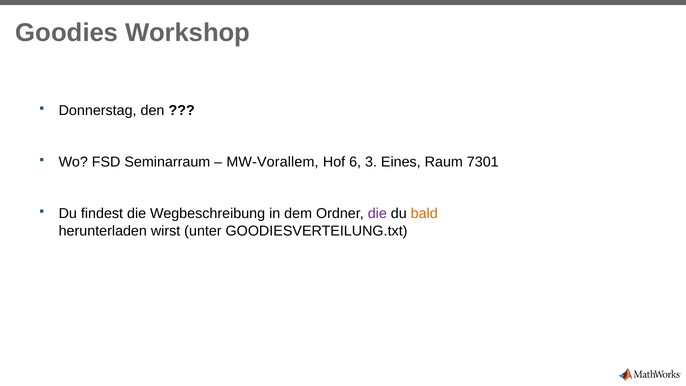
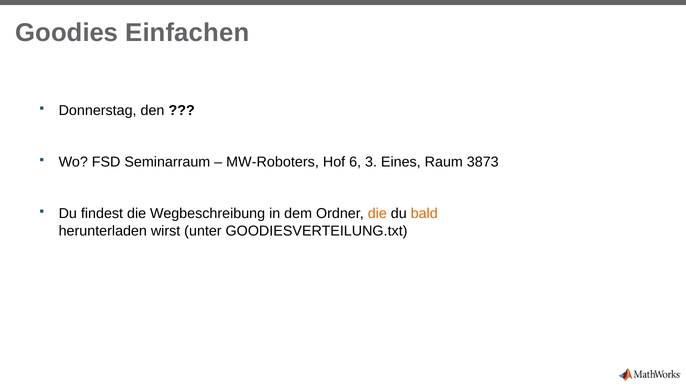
Workshop: Workshop -> Einfachen
MW-Vorallem: MW-Vorallem -> MW-Roboters
7301: 7301 -> 3873
die at (377, 214) colour: purple -> orange
